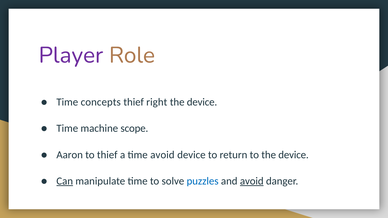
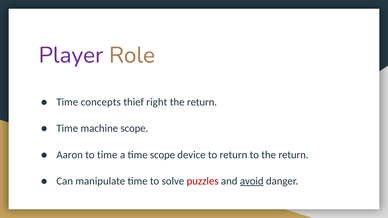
device at (202, 102): device -> return
to thief: thief -> time
time avoid: avoid -> scope
to the device: device -> return
Can underline: present -> none
puzzles colour: blue -> red
